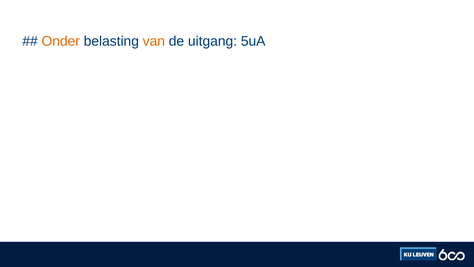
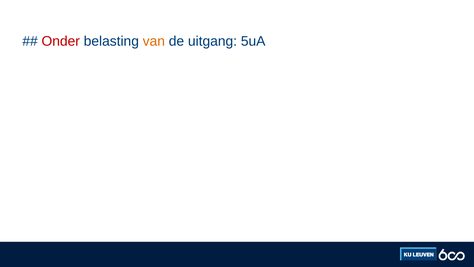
Onder colour: orange -> red
